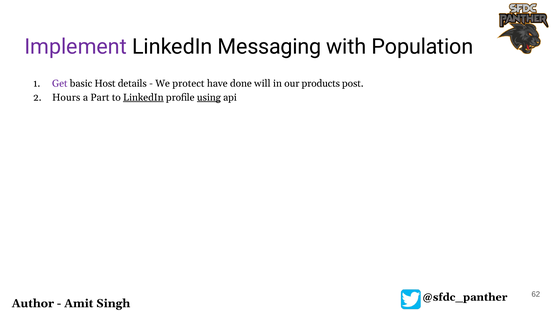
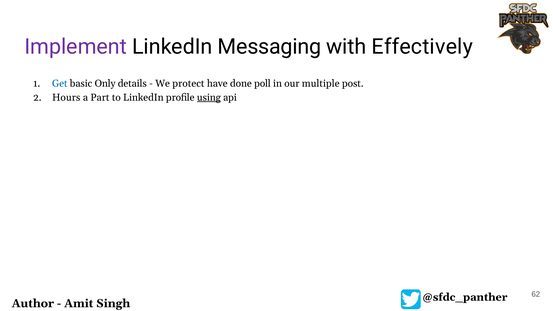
Population: Population -> Effectively
Get colour: purple -> blue
Host: Host -> Only
will: will -> poll
products: products -> multiple
LinkedIn at (143, 97) underline: present -> none
